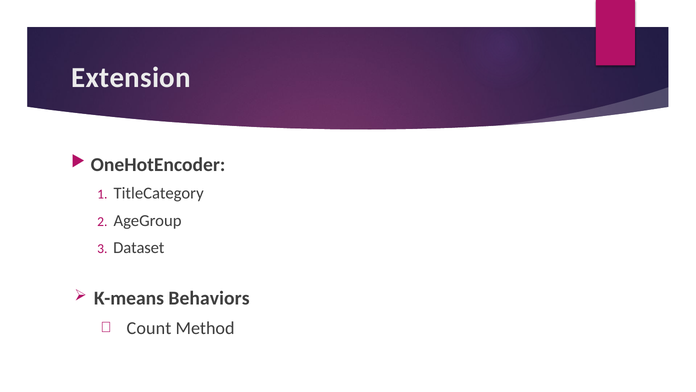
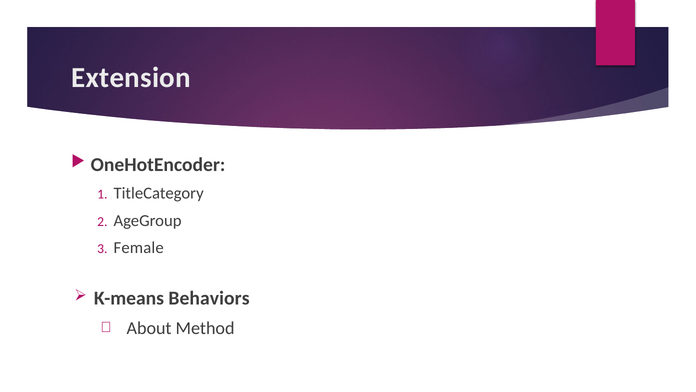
Dataset: Dataset -> Female
Count: Count -> About
